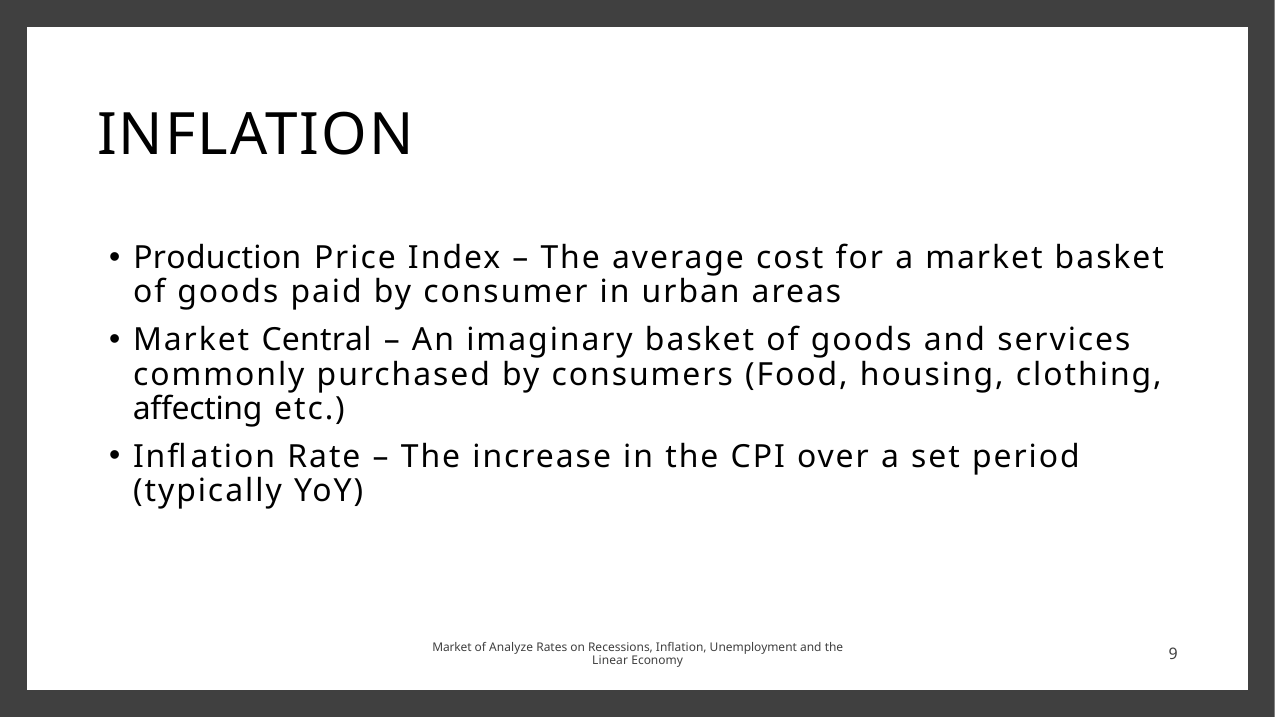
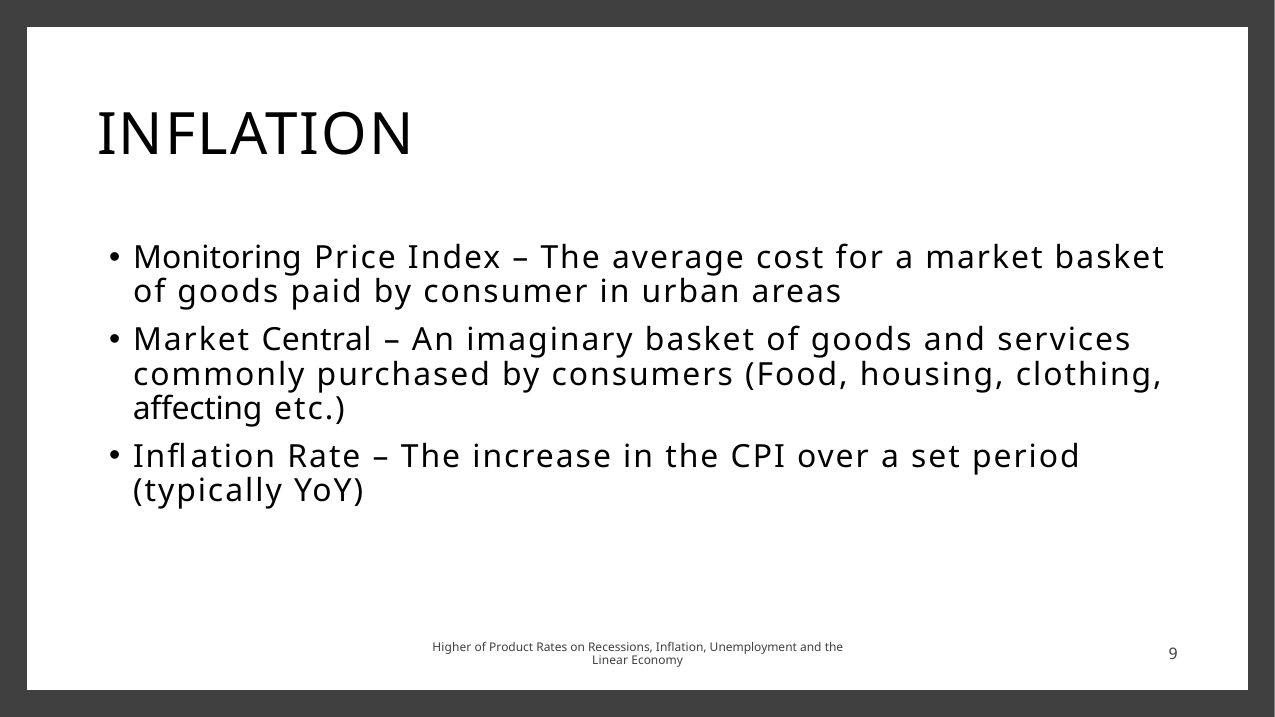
Production: Production -> Monitoring
Market at (452, 648): Market -> Higher
Analyze: Analyze -> Product
